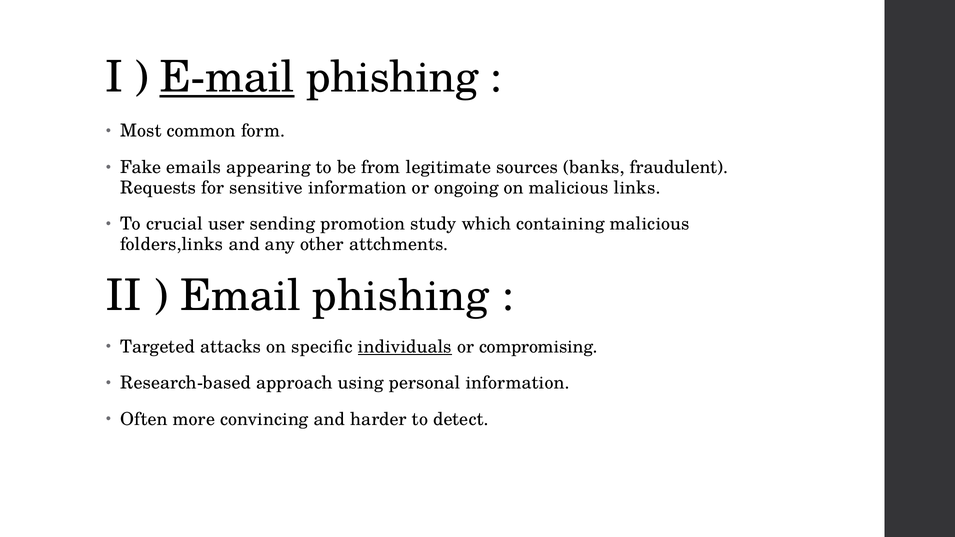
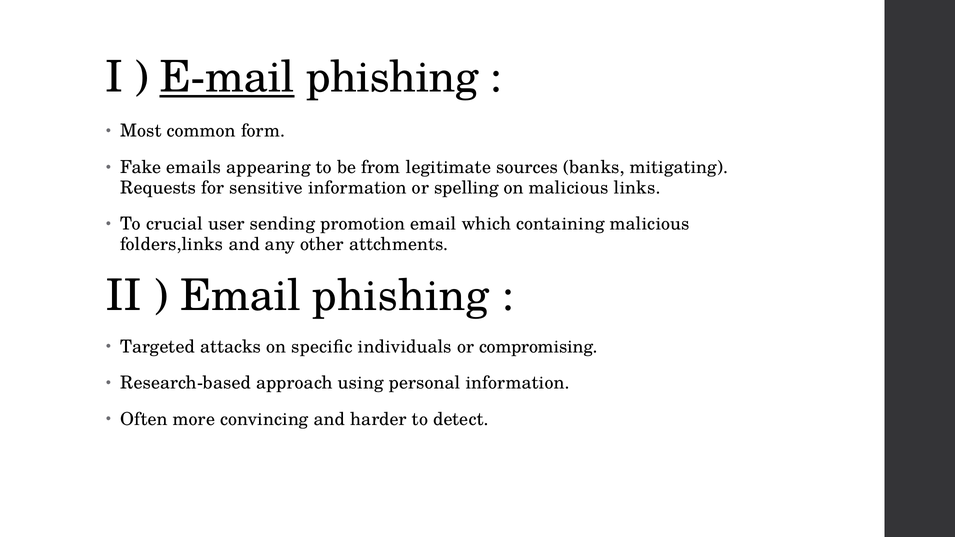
fraudulent: fraudulent -> mitigating
ongoing: ongoing -> spelling
promotion study: study -> email
individuals underline: present -> none
